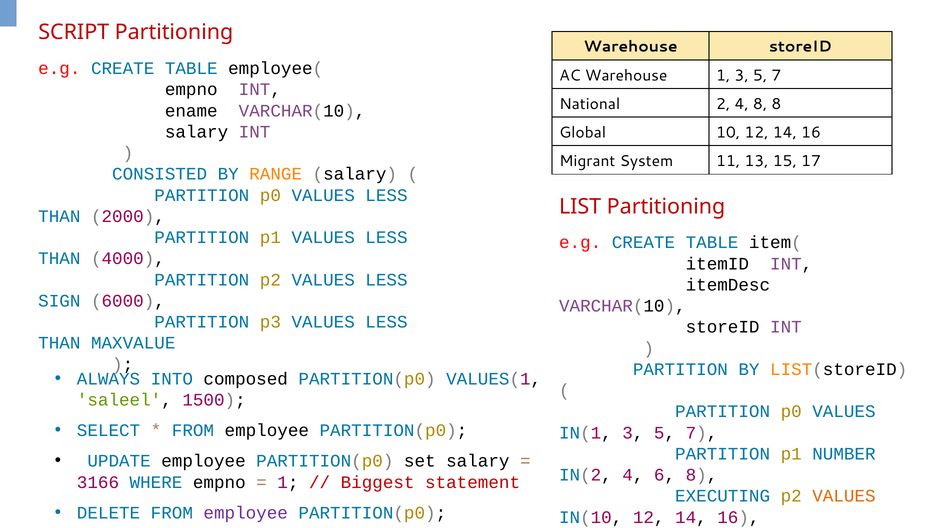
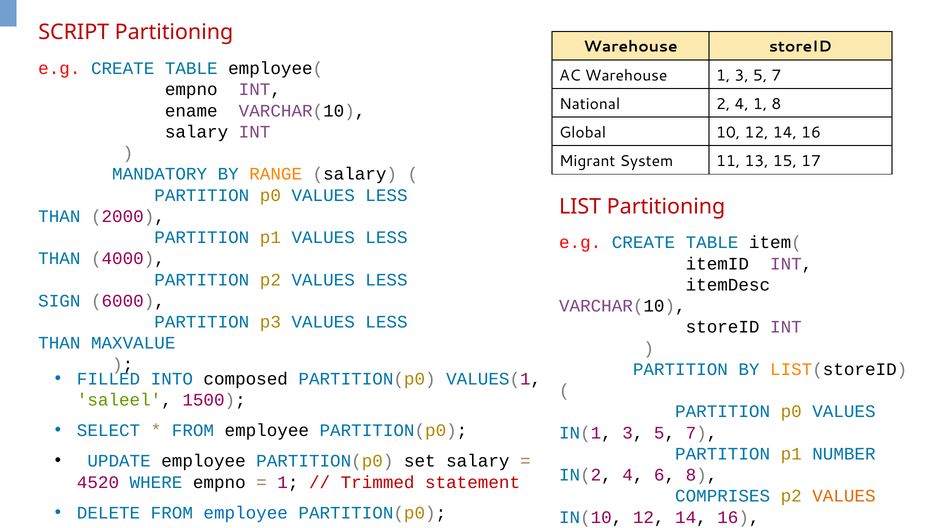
4 8: 8 -> 1
CONSISTED: CONSISTED -> MANDATORY
ALWAYS: ALWAYS -> FILLED
3166: 3166 -> 4520
Biggest: Biggest -> Trimmed
EXECUTING: EXECUTING -> COMPRISES
employee at (246, 512) colour: purple -> blue
